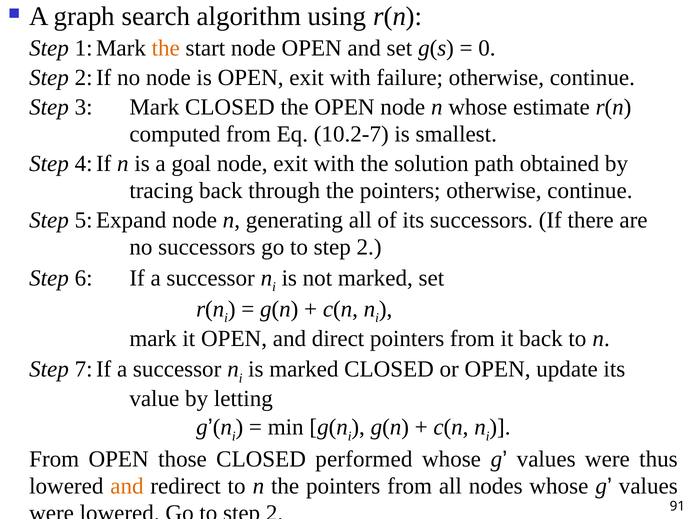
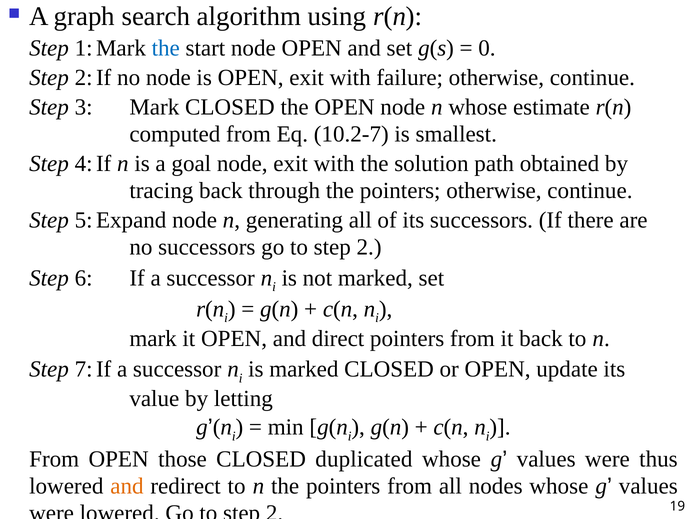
the at (166, 48) colour: orange -> blue
performed: performed -> duplicated
91: 91 -> 19
